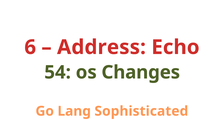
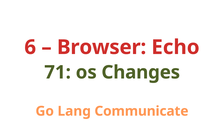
Address: Address -> Browser
54: 54 -> 71
Sophisticated: Sophisticated -> Communicate
